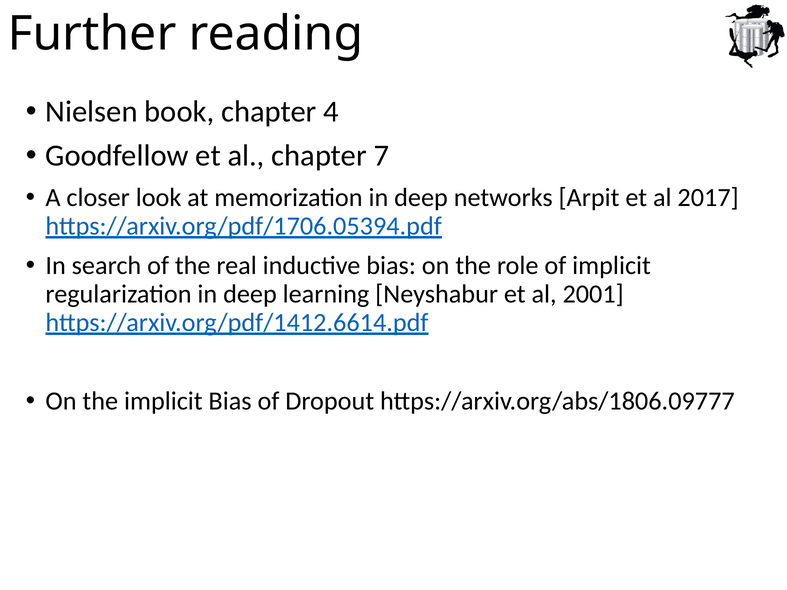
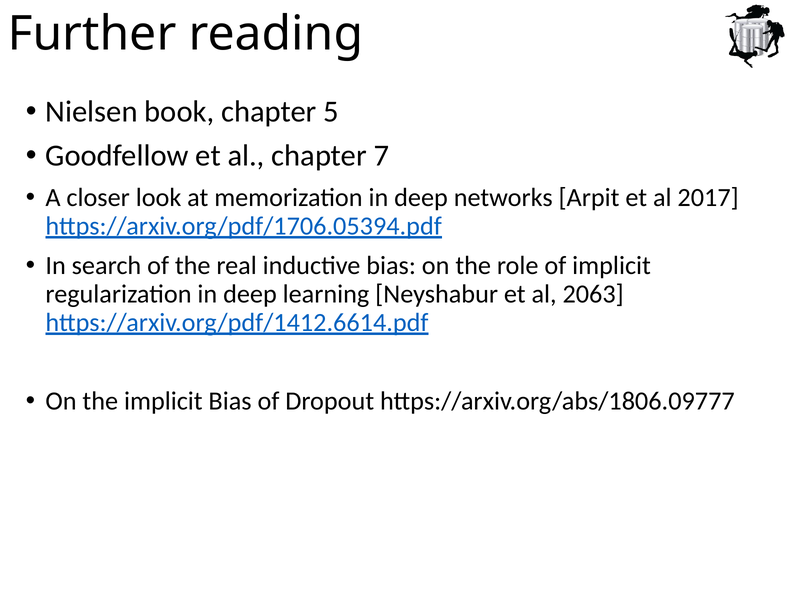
4: 4 -> 5
2001: 2001 -> 2063
